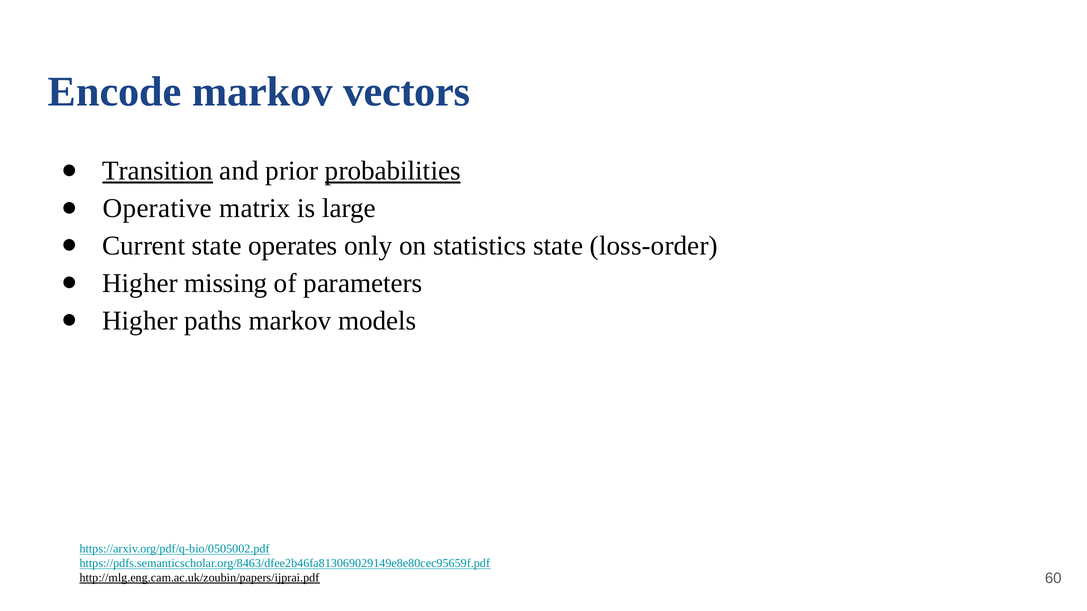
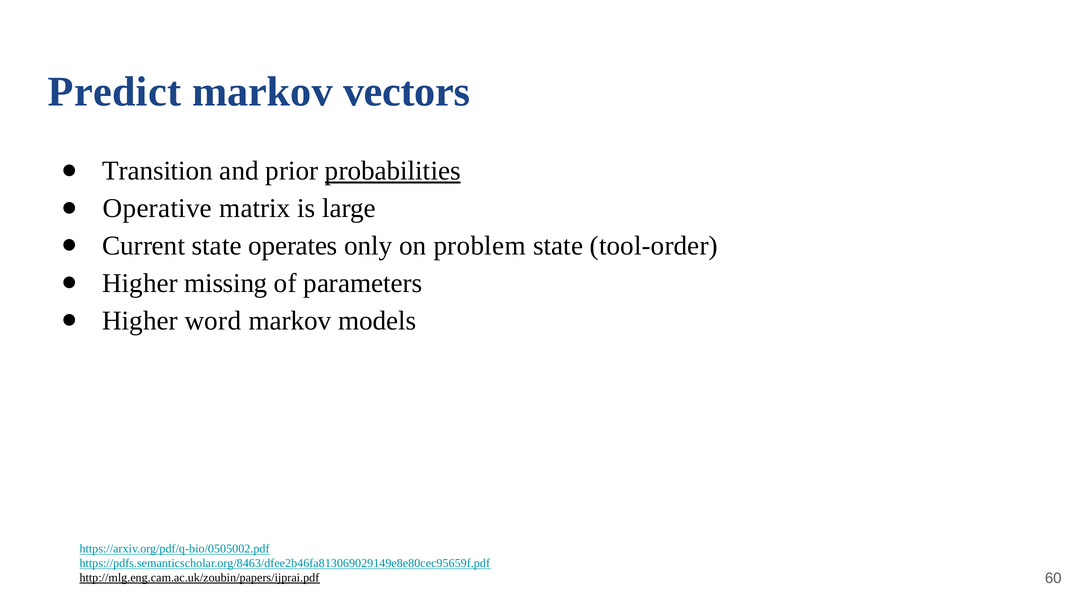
Encode: Encode -> Predict
Transition underline: present -> none
statistics: statistics -> problem
loss-order: loss-order -> tool-order
paths: paths -> word
